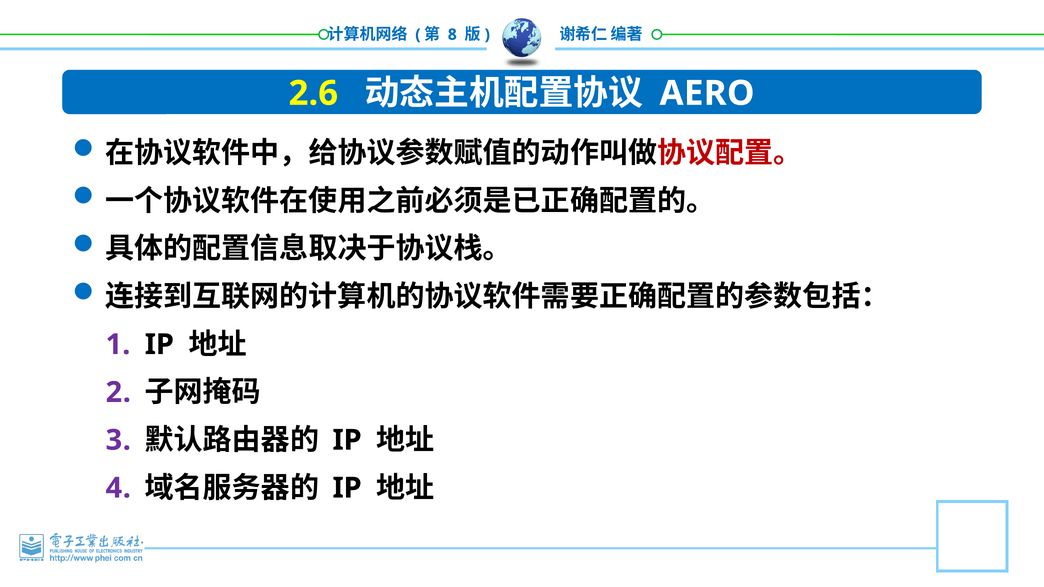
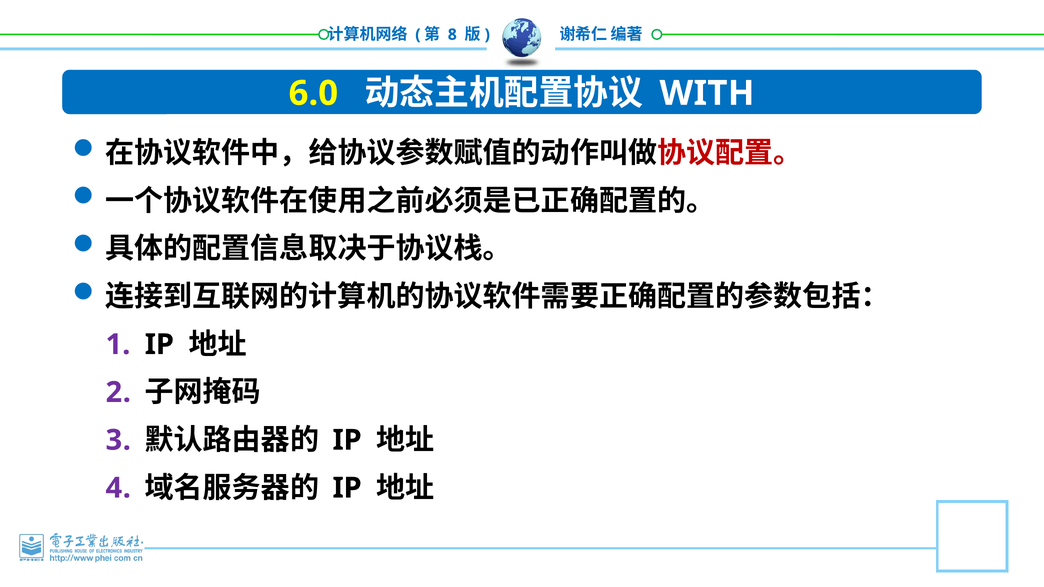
2.6: 2.6 -> 6.0
AERO: AERO -> WITH
